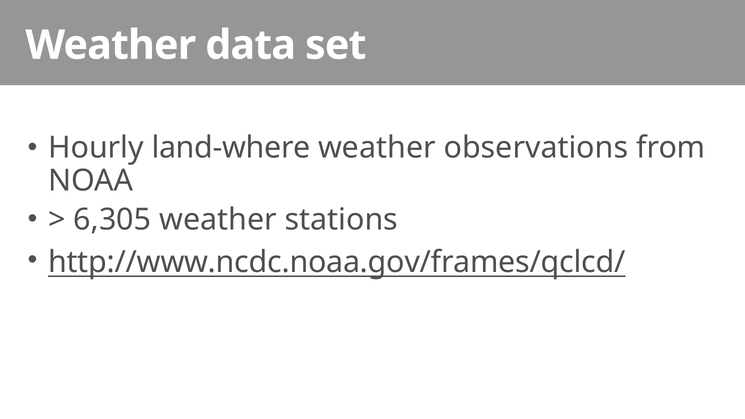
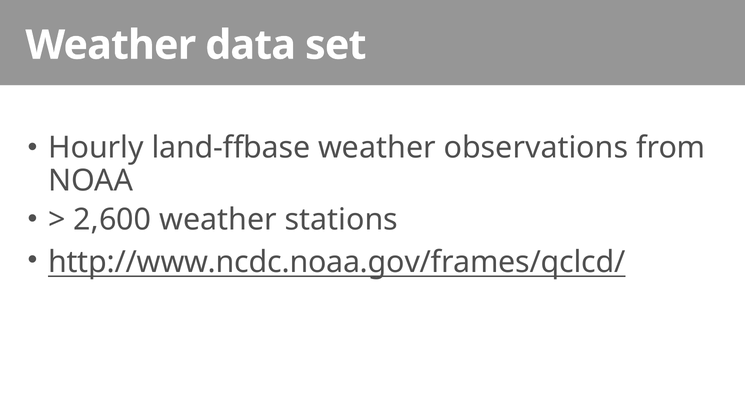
land-where: land-where -> land-ffbase
6,305: 6,305 -> 2,600
